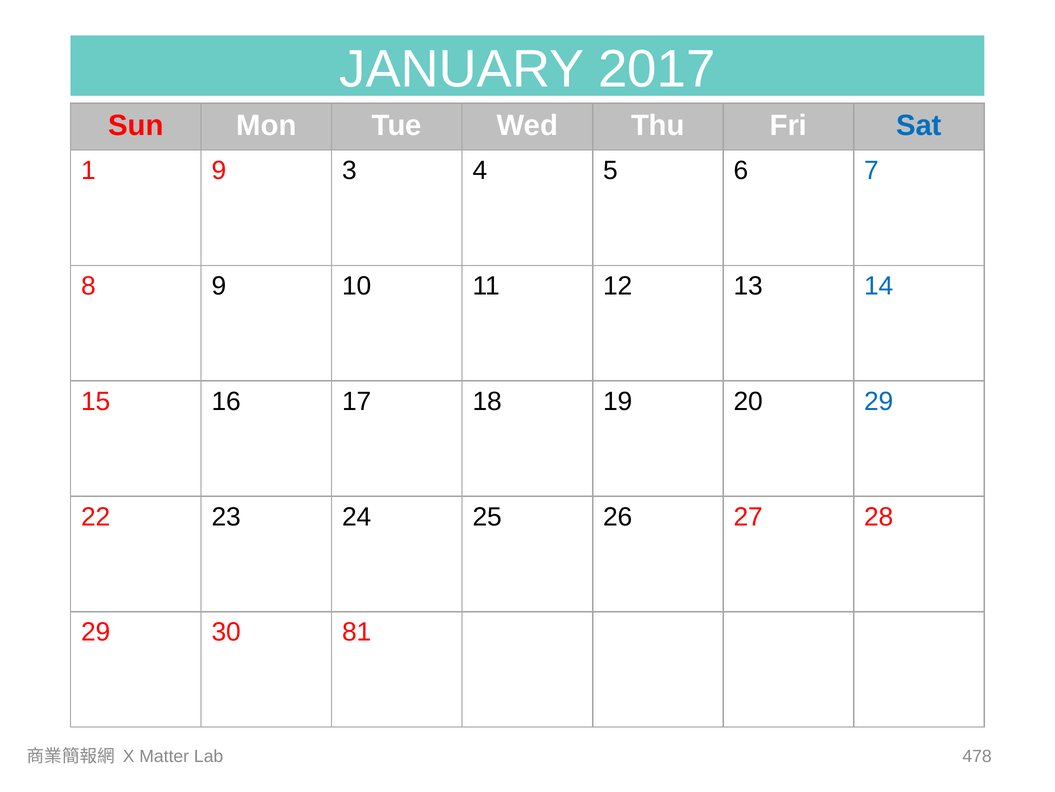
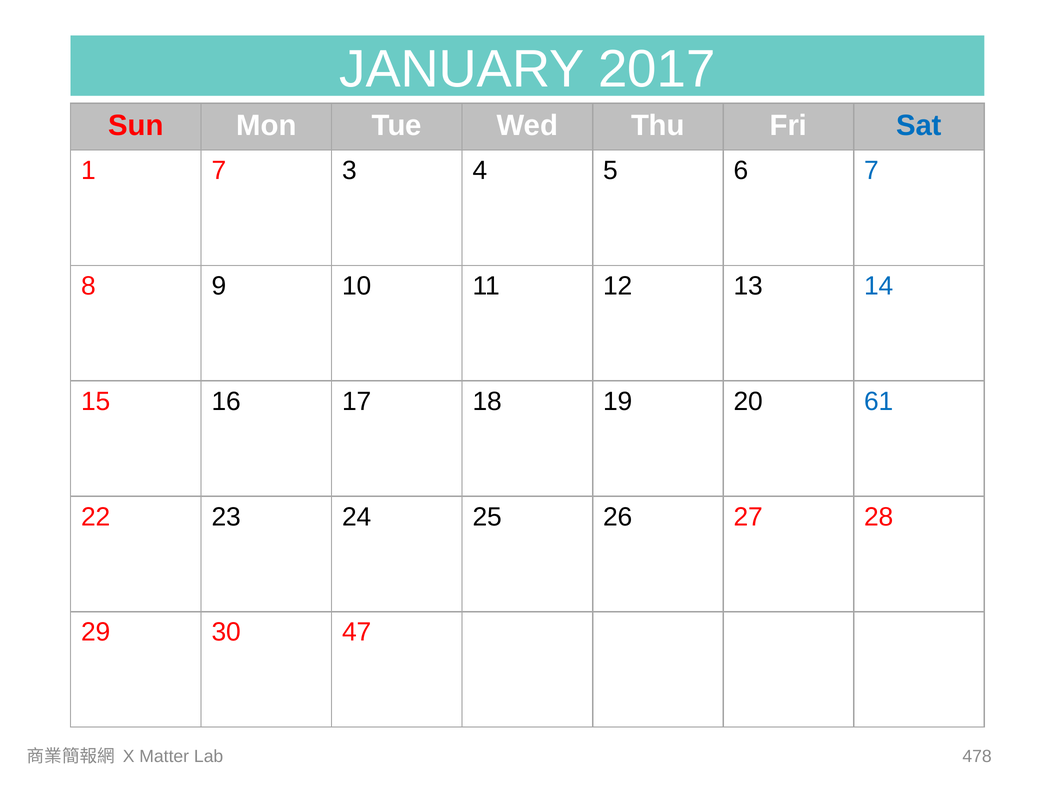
1 9: 9 -> 7
20 29: 29 -> 61
81: 81 -> 47
